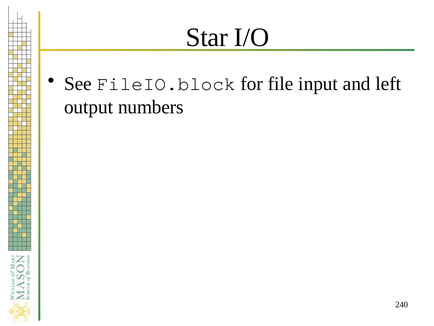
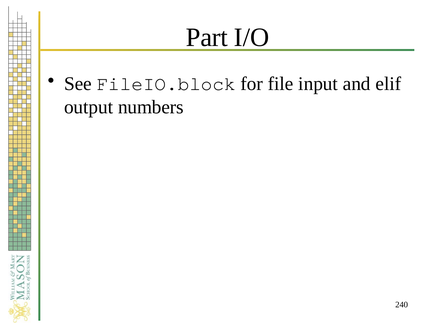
Star: Star -> Part
left: left -> elif
